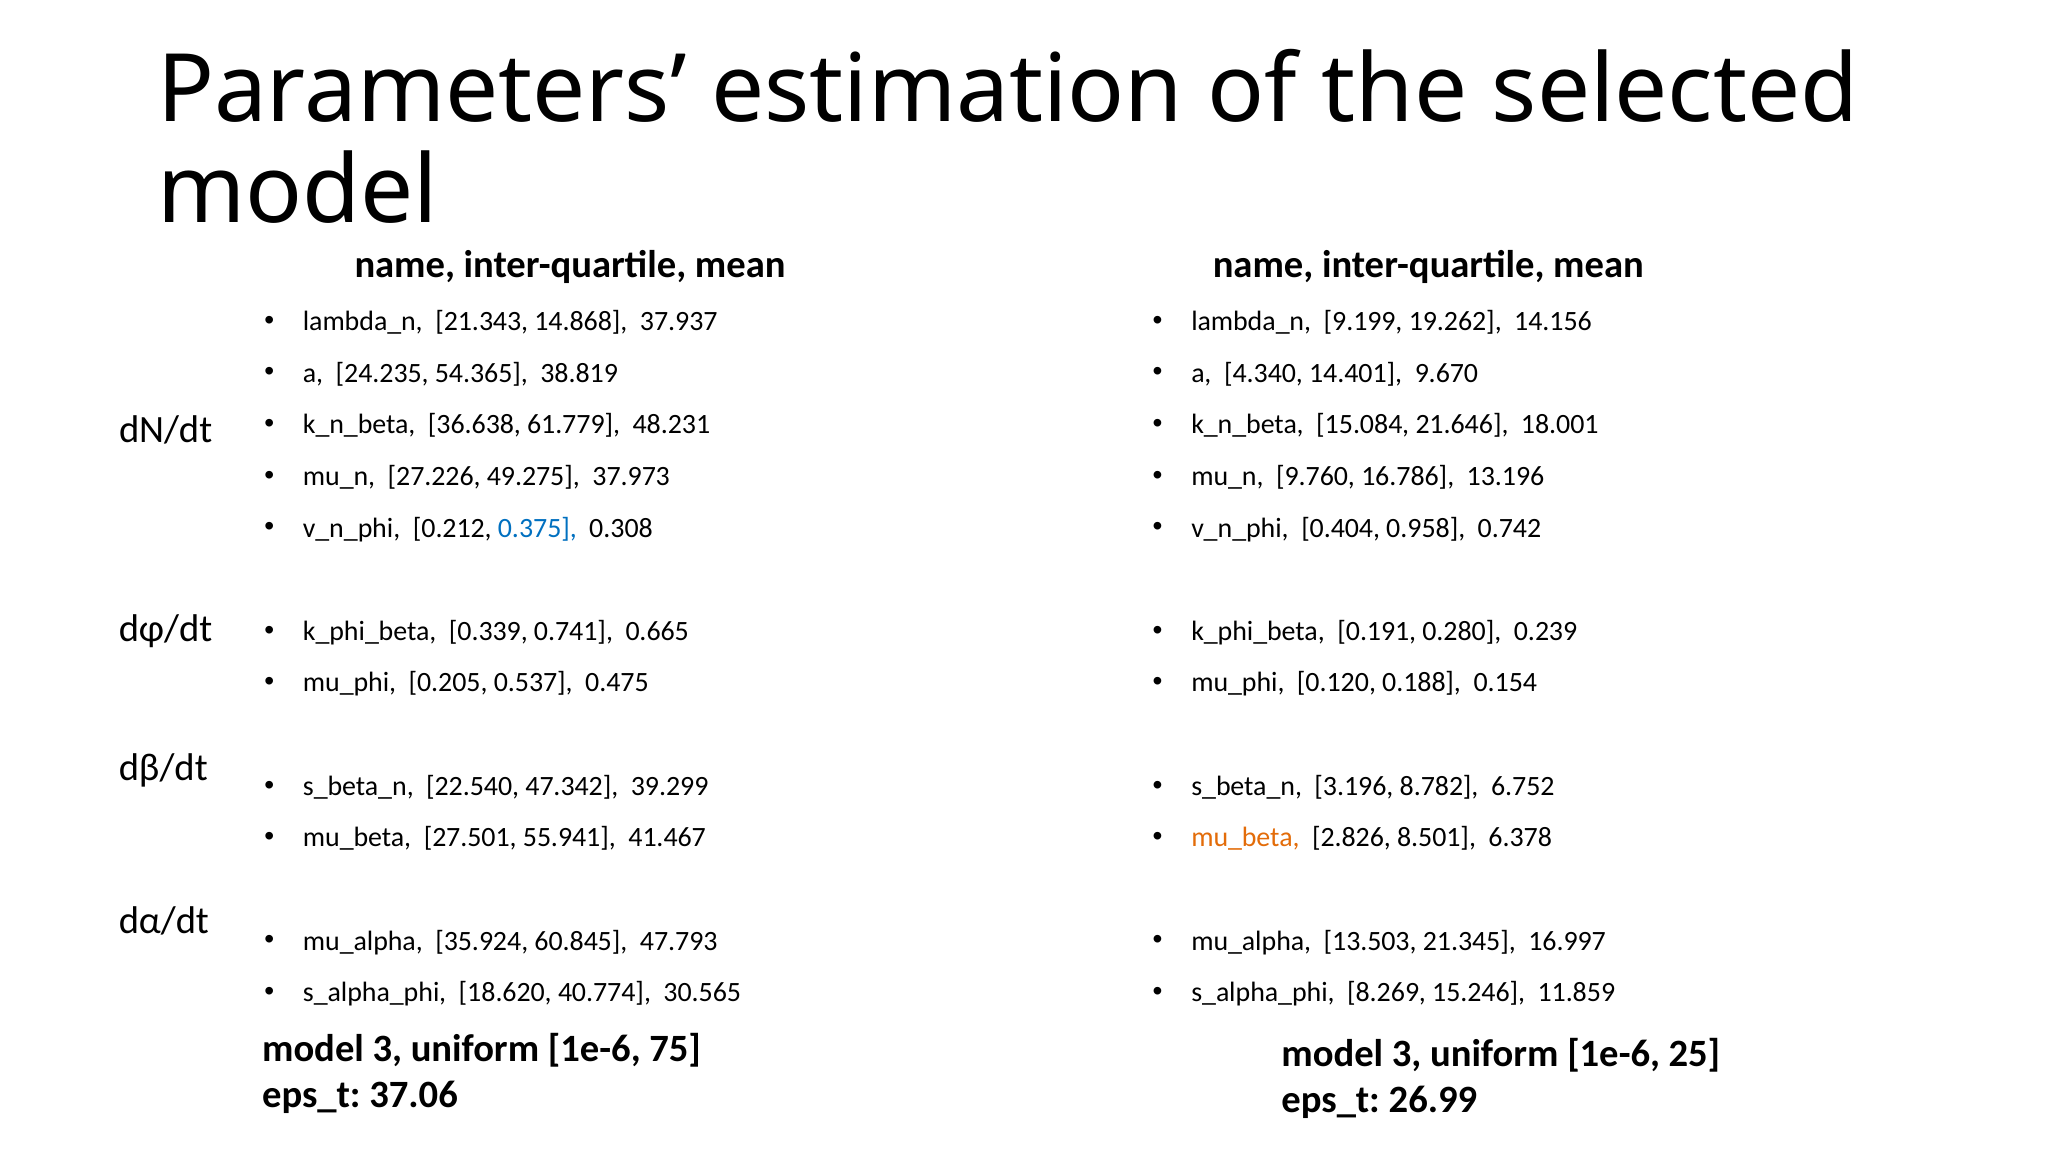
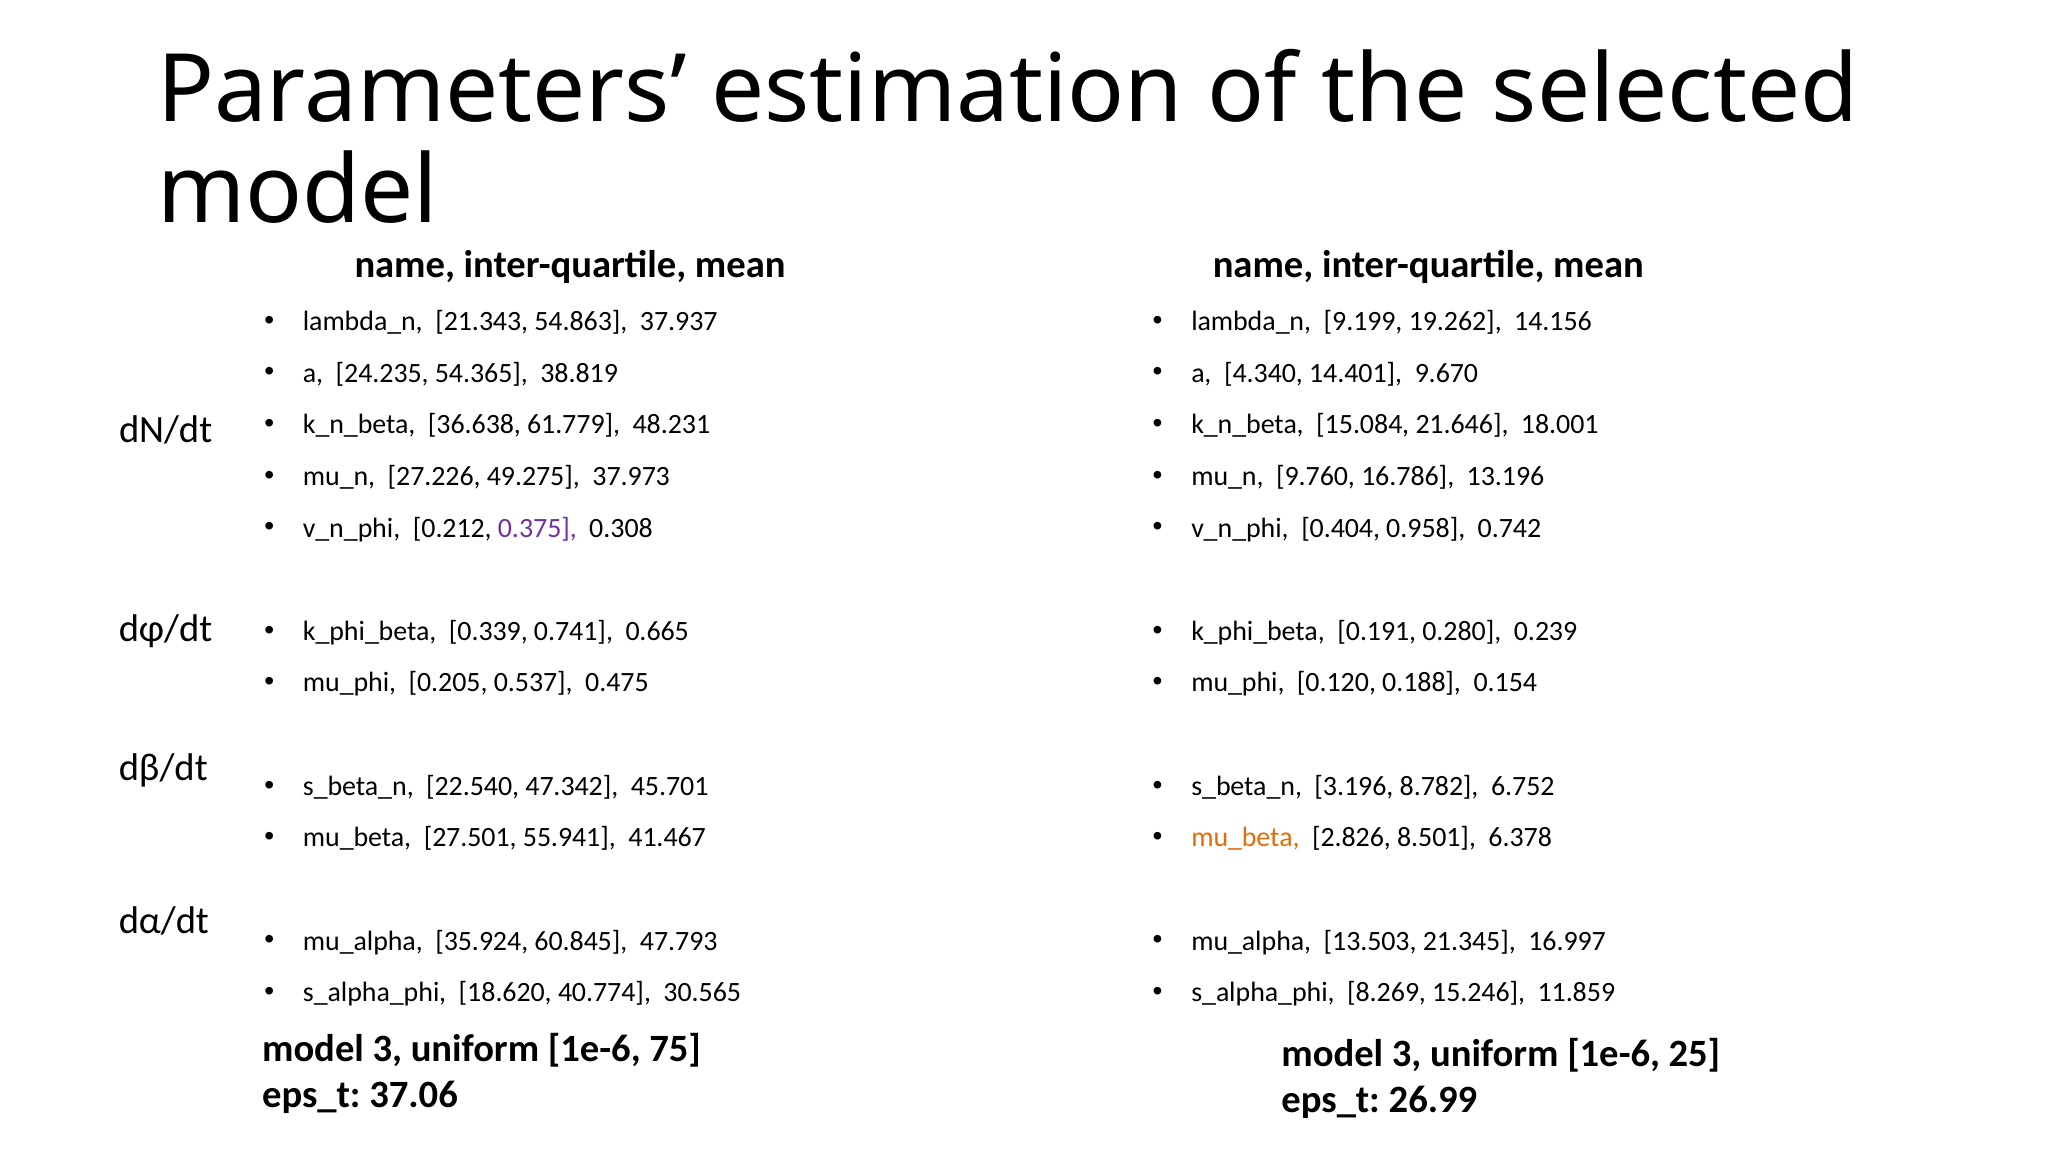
14.868: 14.868 -> 54.863
0.375 colour: blue -> purple
39.299: 39.299 -> 45.701
